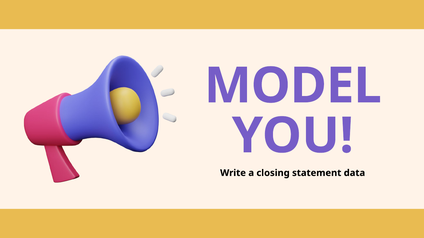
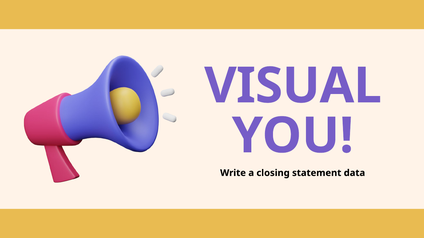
MODEL: MODEL -> VISUAL
